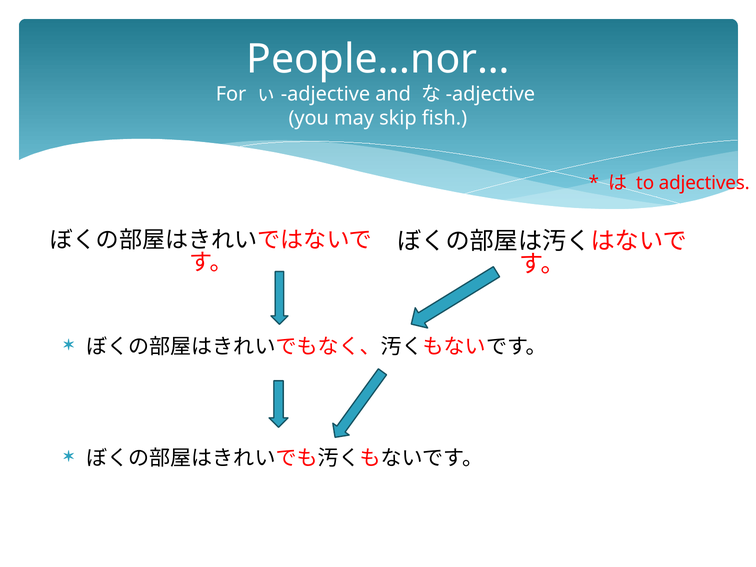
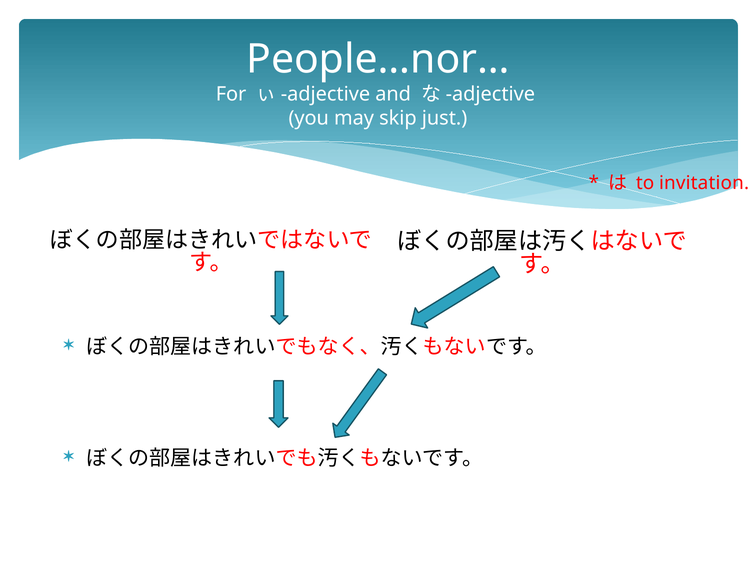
fish: fish -> just
adjectives: adjectives -> invitation
